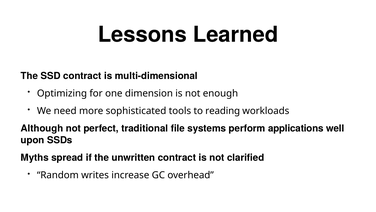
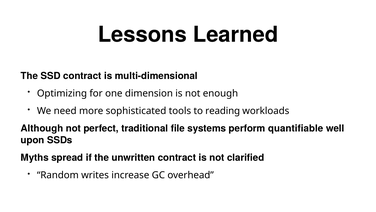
applications: applications -> quantifiable
